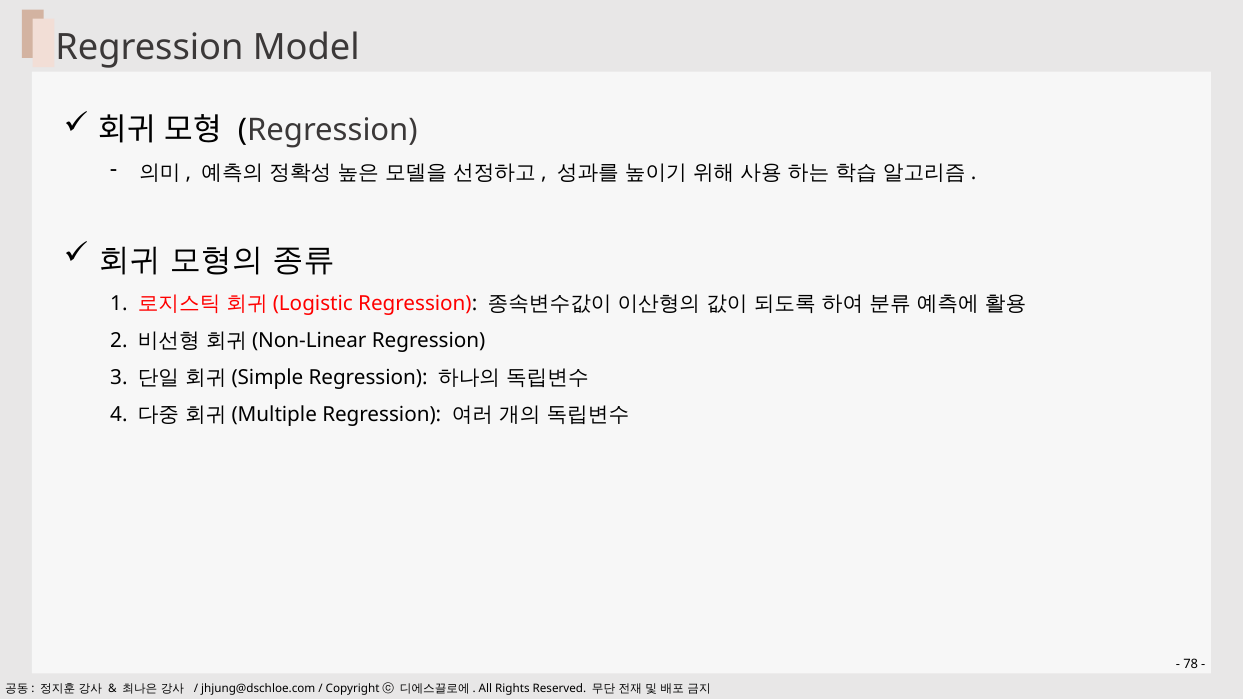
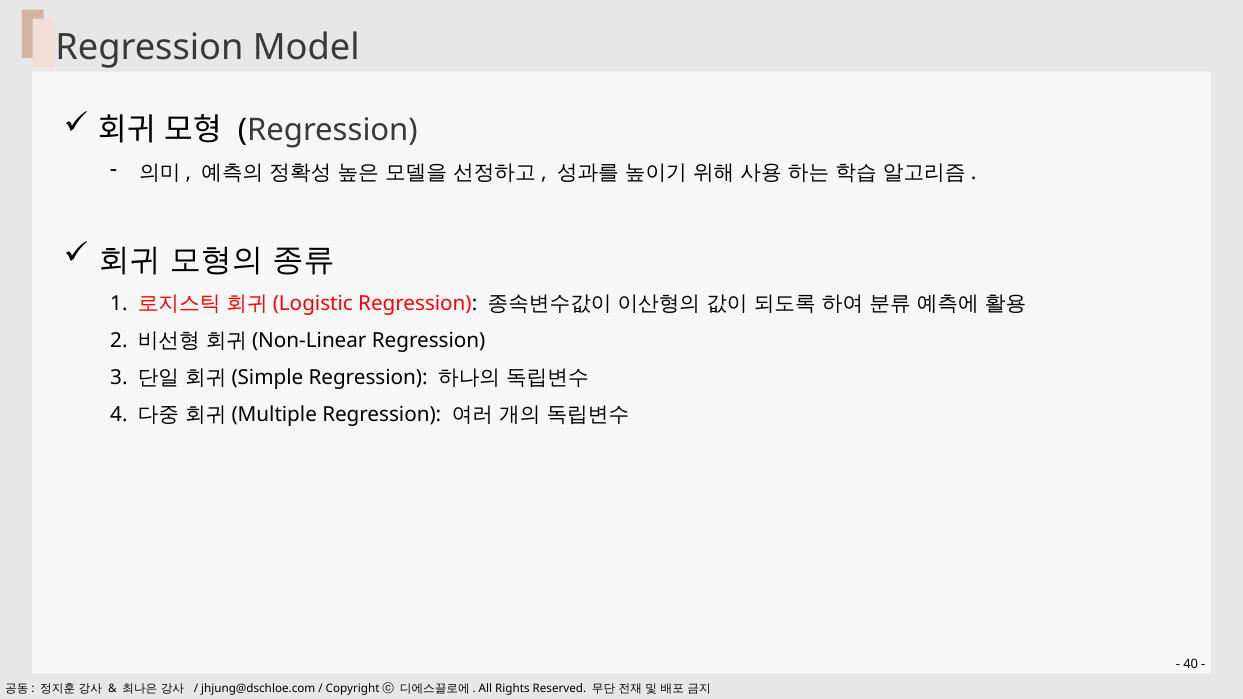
78: 78 -> 40
